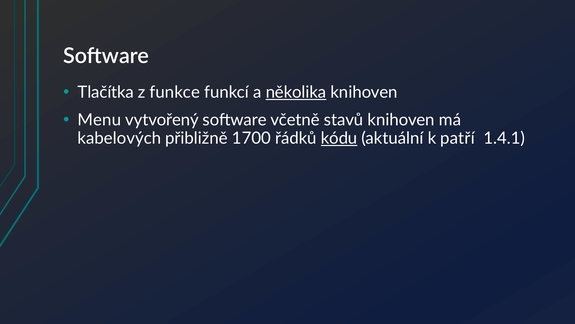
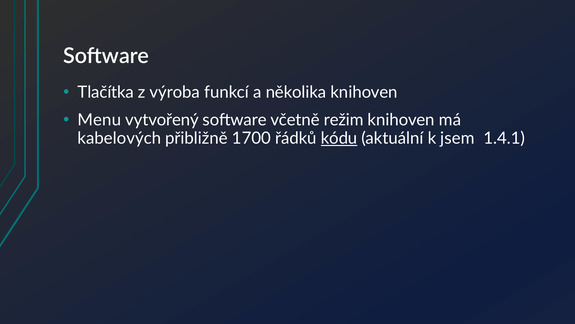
funkce: funkce -> výroba
několika underline: present -> none
stavů: stavů -> režim
patří: patří -> jsem
